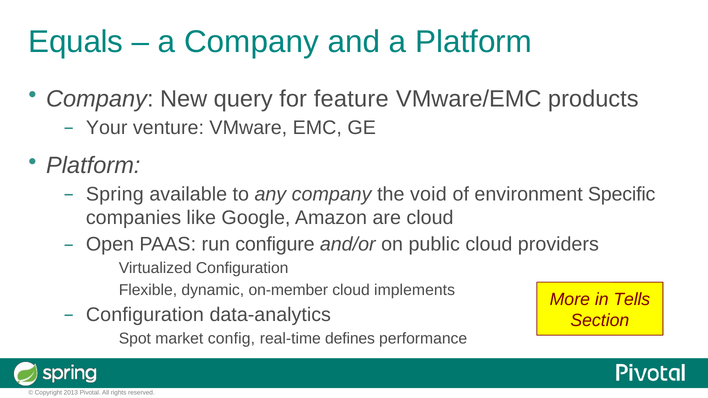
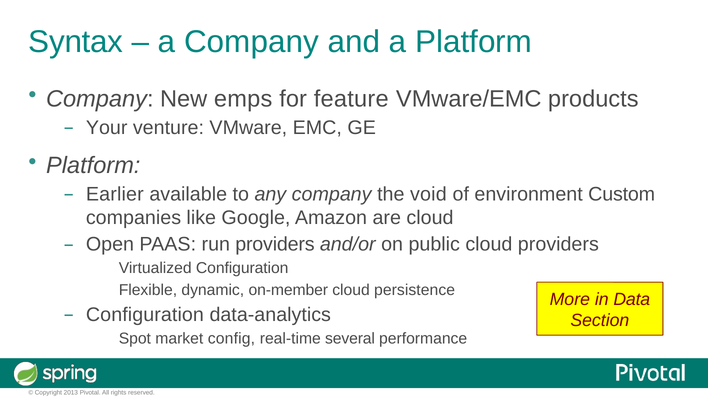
Equals: Equals -> Syntax
query: query -> emps
Spring: Spring -> Earlier
Specific: Specific -> Custom
run configure: configure -> providers
implements: implements -> persistence
Tells: Tells -> Data
defines: defines -> several
